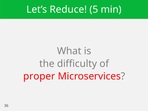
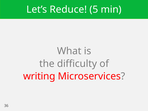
proper: proper -> writing
